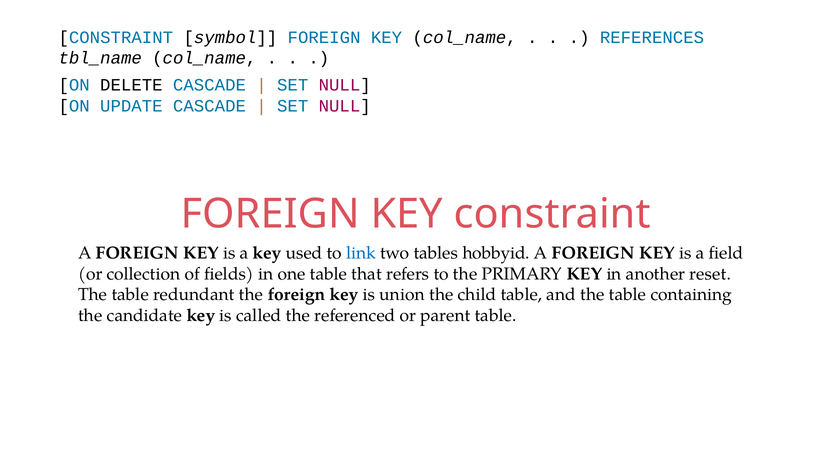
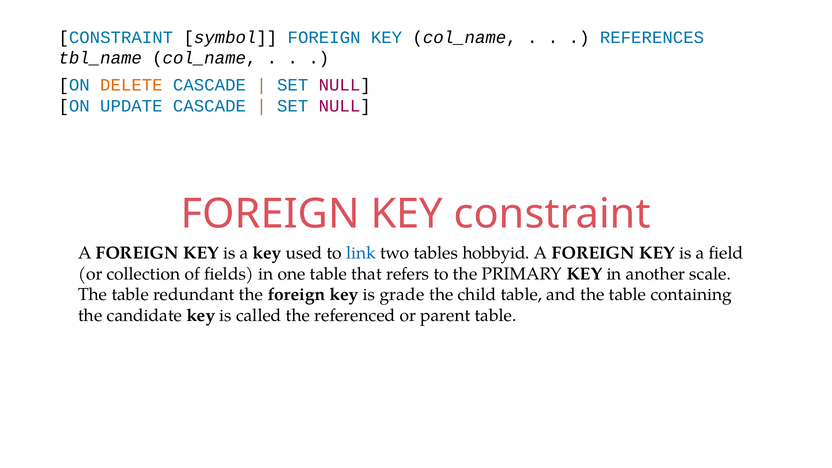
DELETE colour: black -> orange
reset: reset -> scale
union: union -> grade
